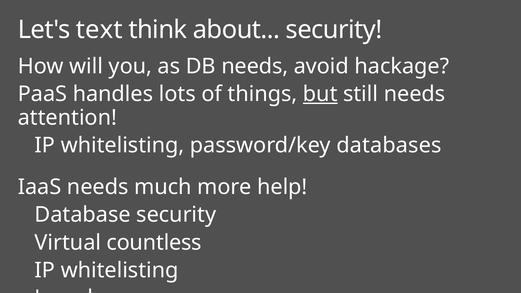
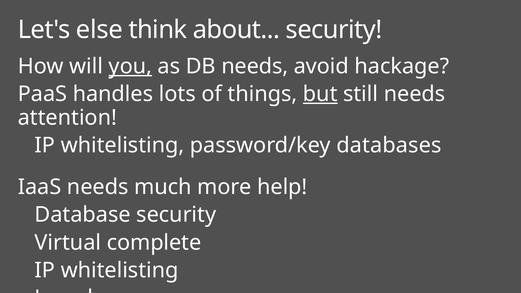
text: text -> else
you underline: none -> present
countless: countless -> complete
